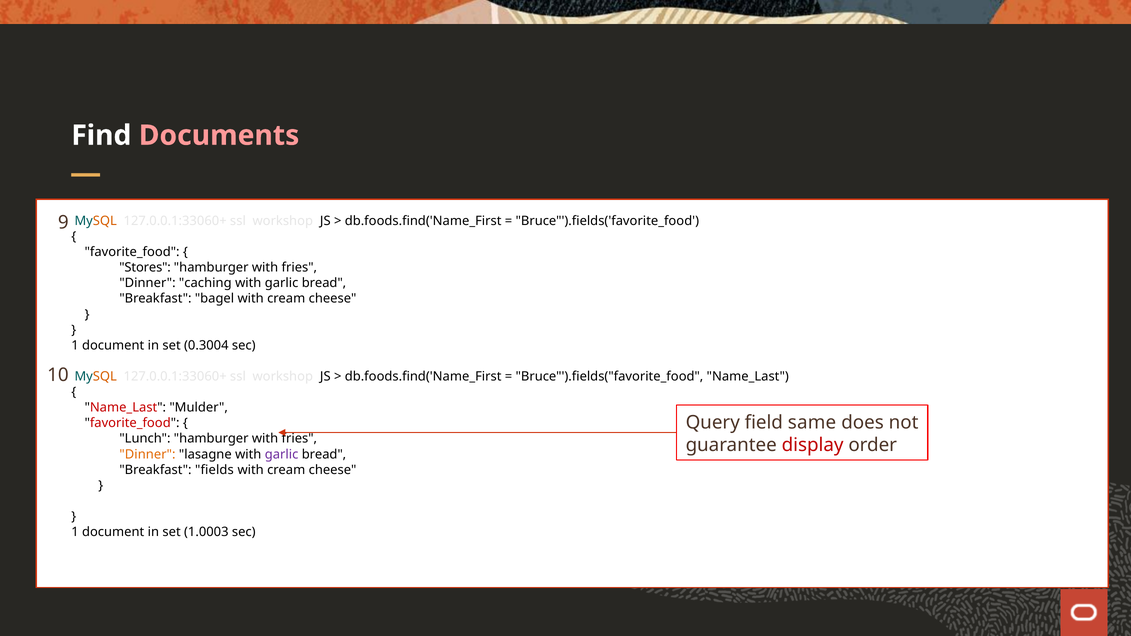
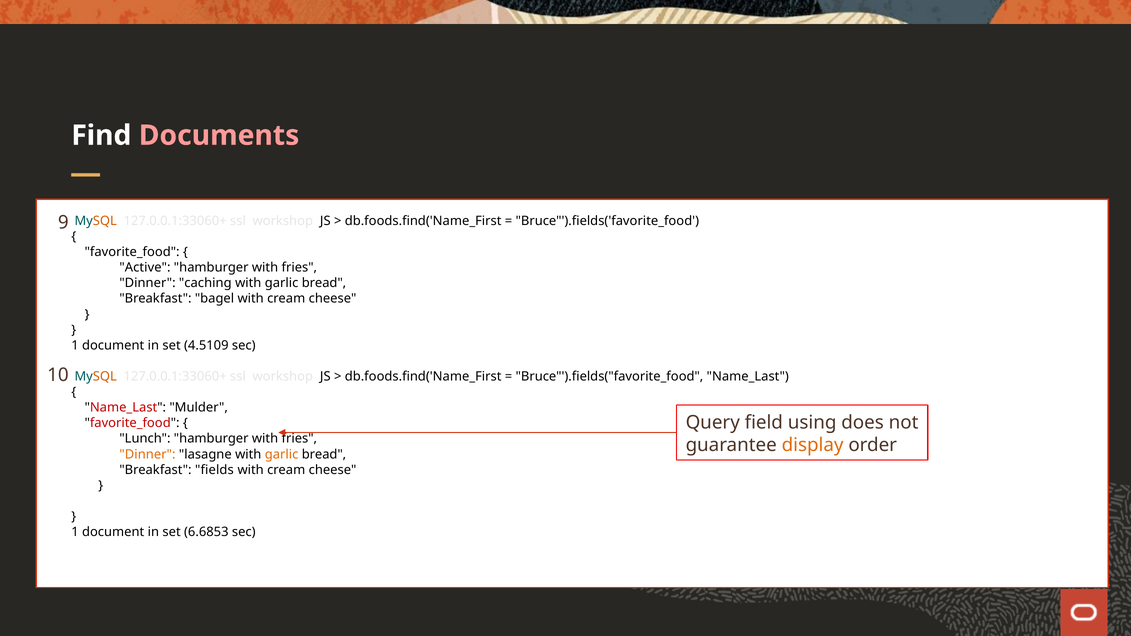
Stores: Stores -> Active
0.3004: 0.3004 -> 4.5109
same: same -> using
display colour: red -> orange
garlic at (282, 454) colour: purple -> orange
1.0003: 1.0003 -> 6.6853
